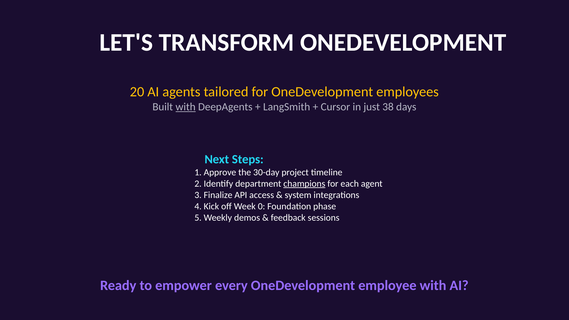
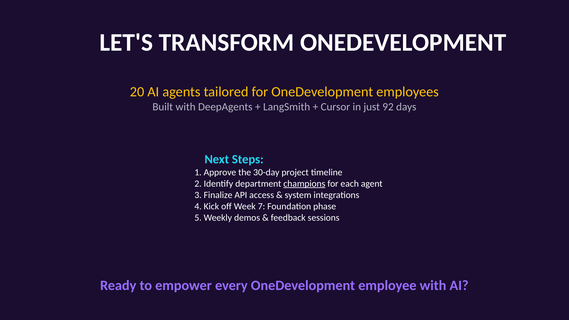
with at (186, 107) underline: present -> none
38: 38 -> 92
0: 0 -> 7
